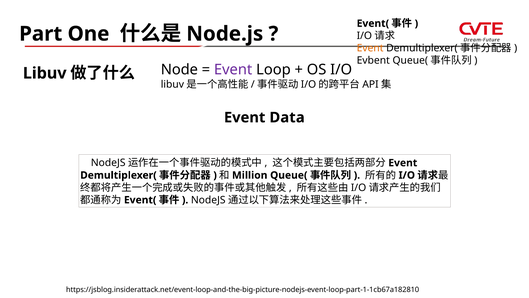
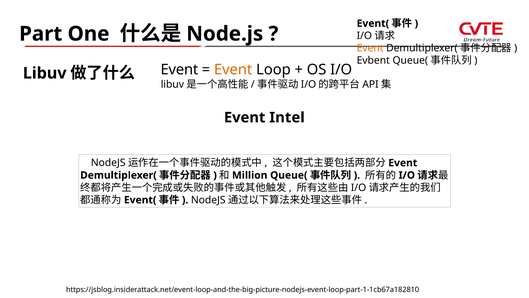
Node at (179, 70): Node -> Event
Event at (233, 70) colour: purple -> orange
Data: Data -> Intel
